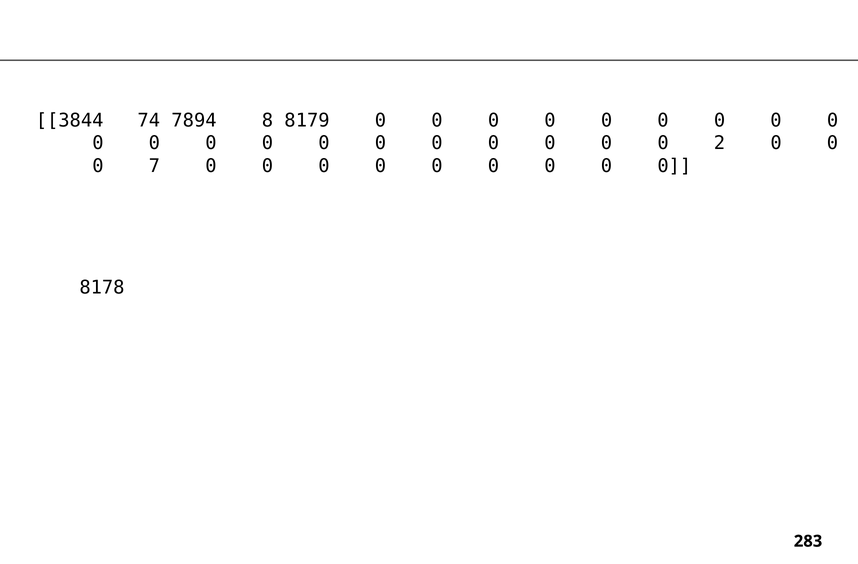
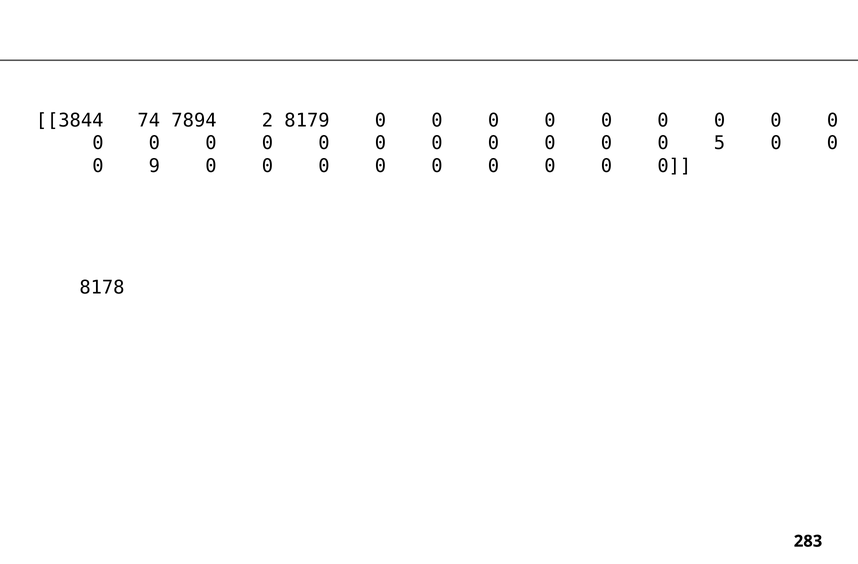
8: 8 -> 2
2: 2 -> 5
7: 7 -> 9
